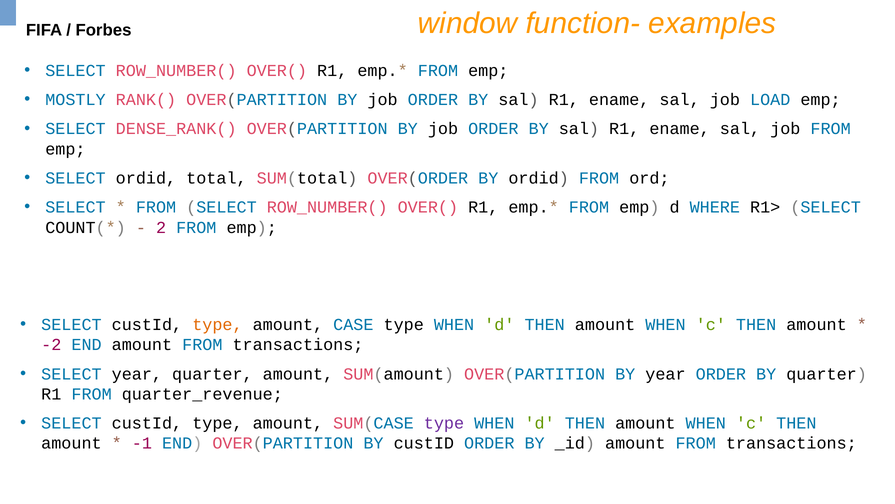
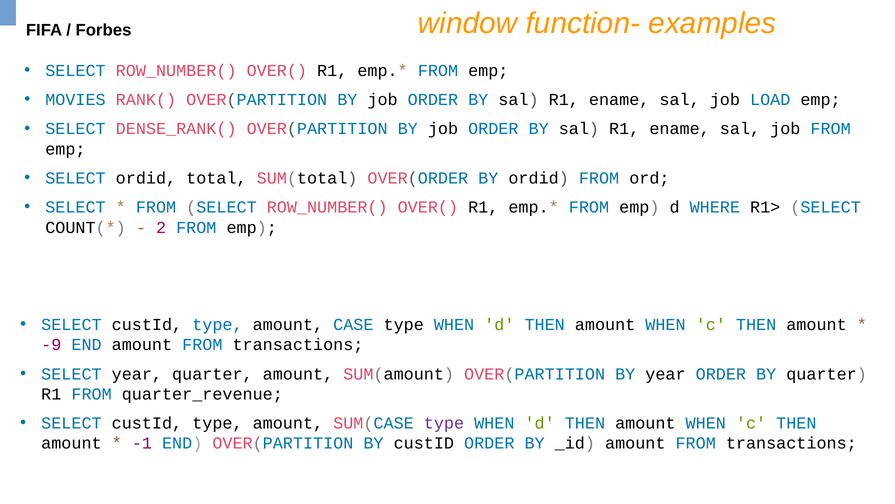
MOSTLY: MOSTLY -> MOVIES
type at (217, 324) colour: orange -> blue
-2: -2 -> -9
